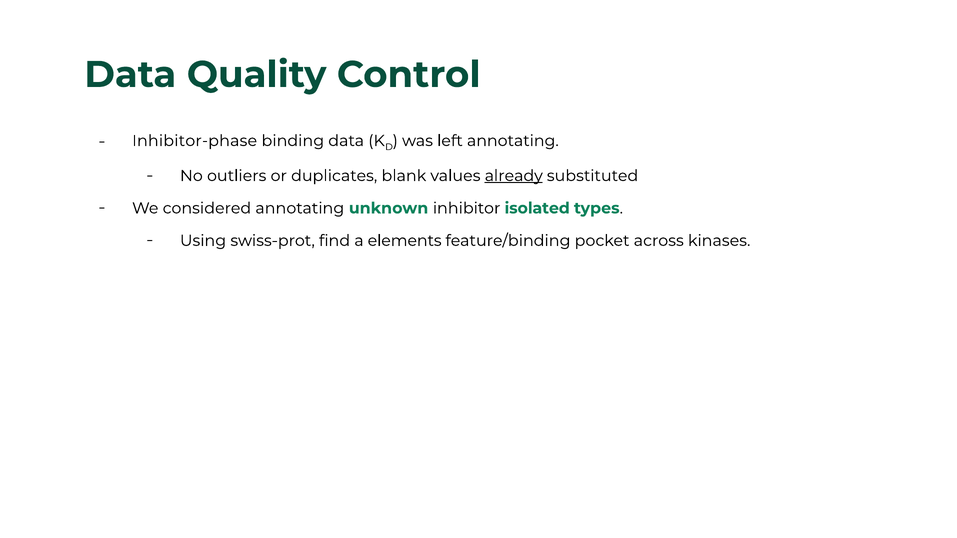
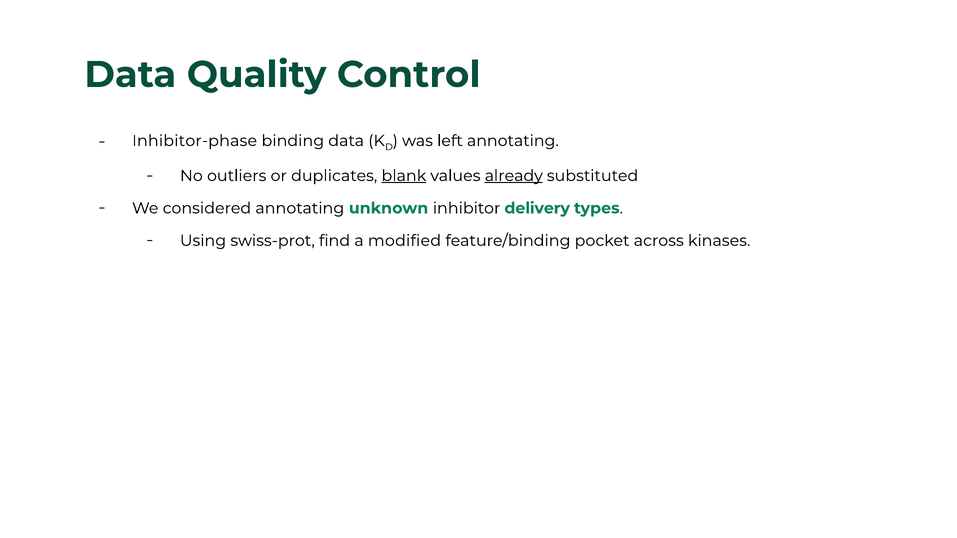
blank underline: none -> present
isolated: isolated -> delivery
elements: elements -> modified
